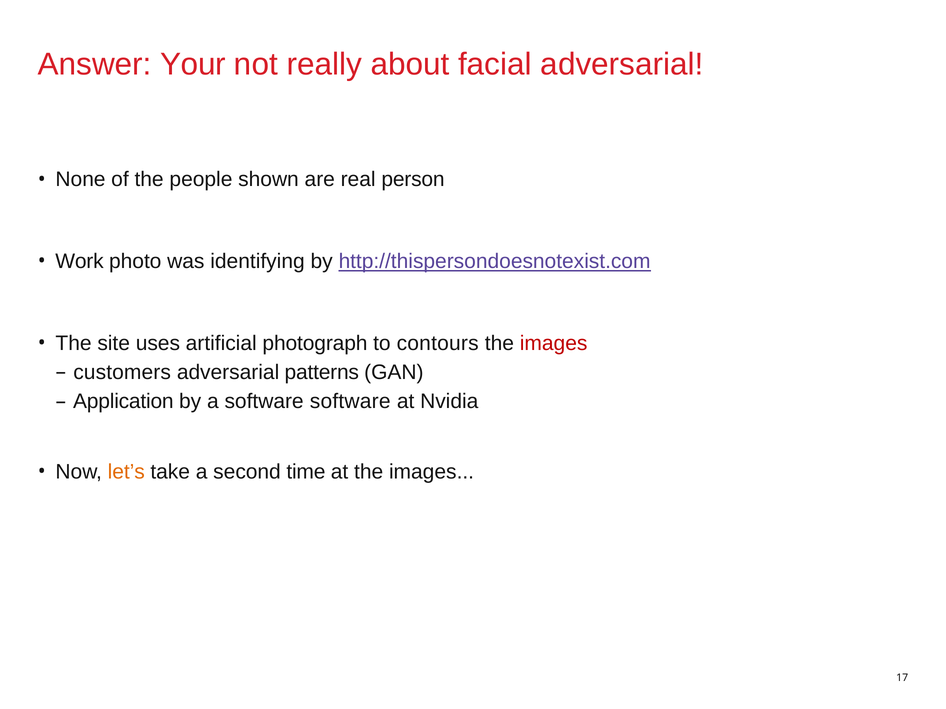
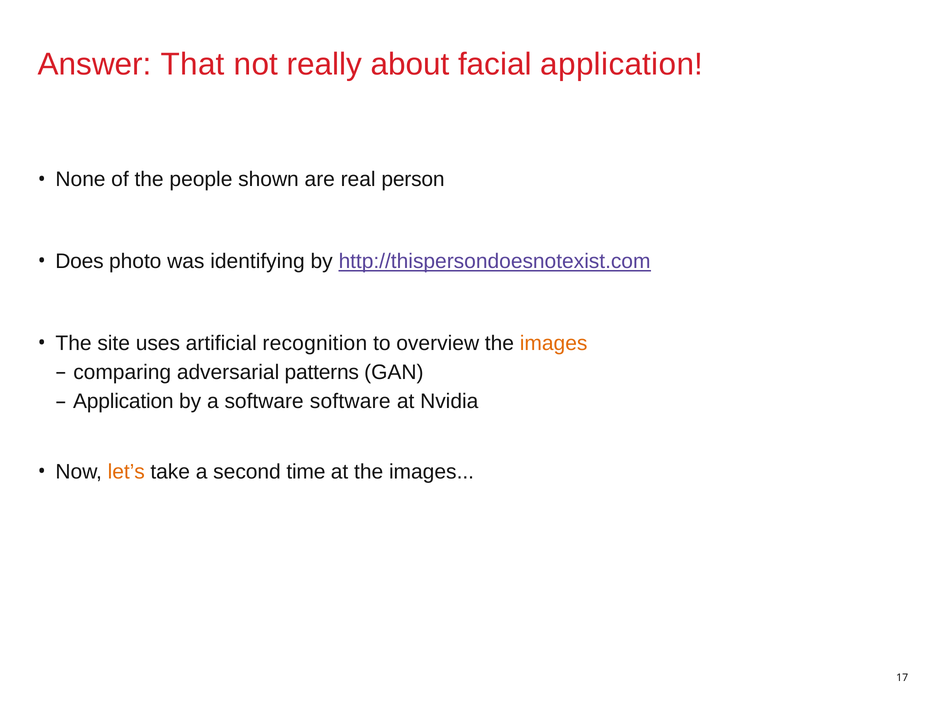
Your: Your -> That
facial adversarial: adversarial -> application
Work: Work -> Does
photograph: photograph -> recognition
contours: contours -> overview
images at (554, 343) colour: red -> orange
customers: customers -> comparing
